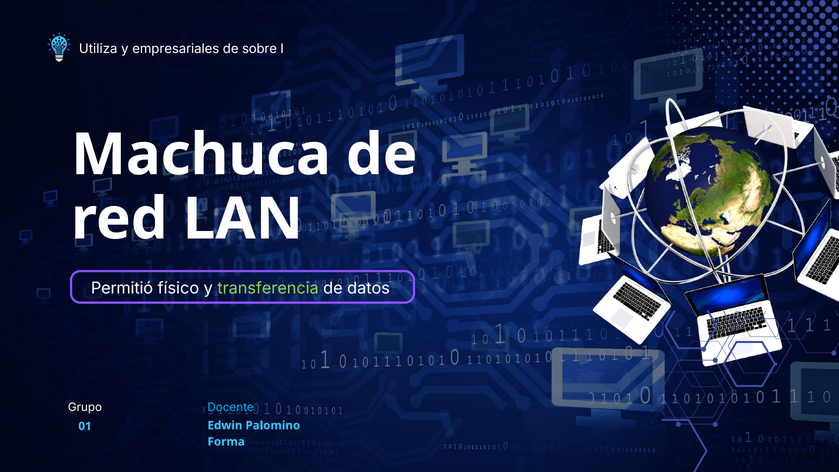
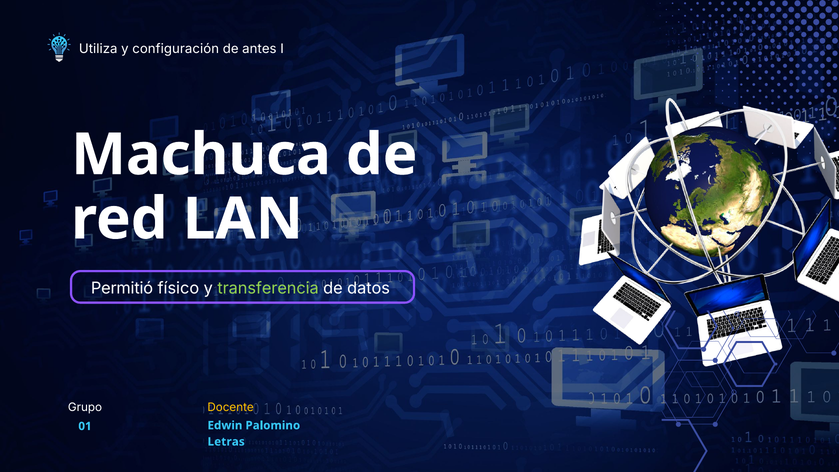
empresariales: empresariales -> configuración
sobre: sobre -> antes
Docente colour: light blue -> yellow
Forma: Forma -> Letras
